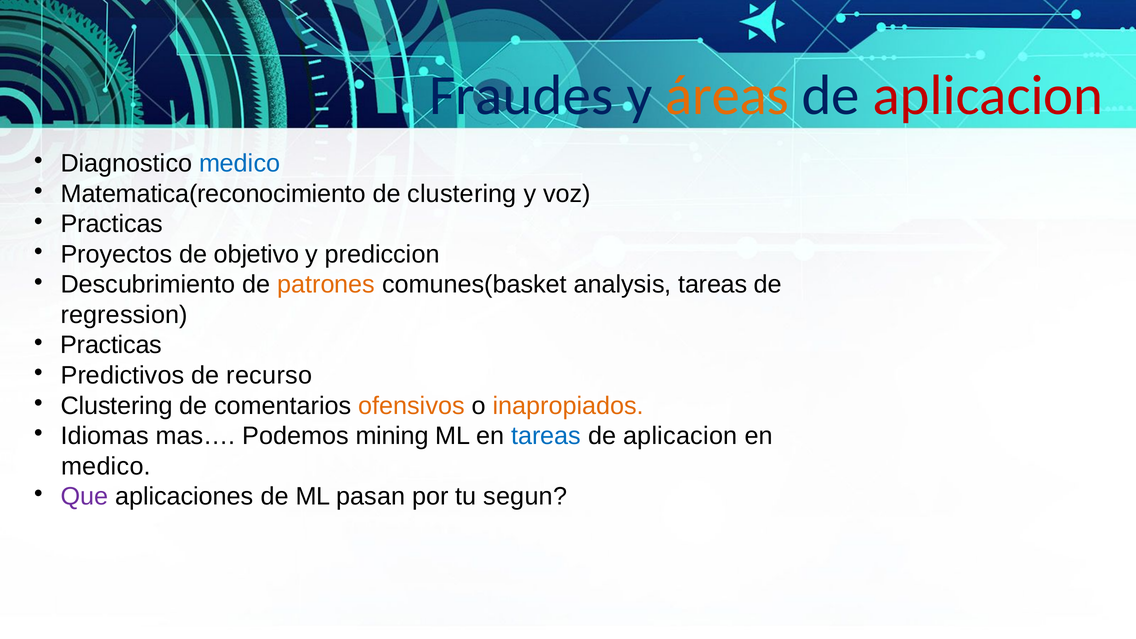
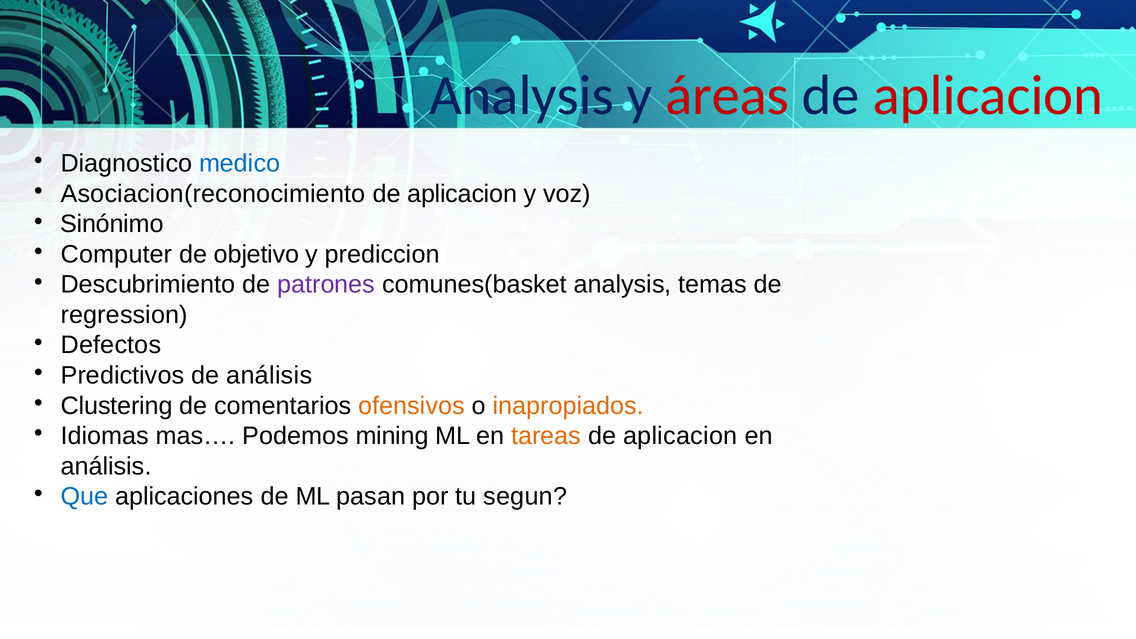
Fraudes at (521, 96): Fraudes -> Analysis
áreas colour: orange -> red
Matematica(reconocimiento: Matematica(reconocimiento -> Asociacion(reconocimiento
clustering at (462, 194): clustering -> aplicacion
Practicas at (112, 224): Practicas -> Sinónimo
Proyectos: Proyectos -> Computer
patrones colour: orange -> purple
analysis tareas: tareas -> temas
Practicas at (111, 345): Practicas -> Defectos
de recurso: recurso -> análisis
tareas at (546, 436) colour: blue -> orange
medico at (106, 466): medico -> análisis
Que colour: purple -> blue
